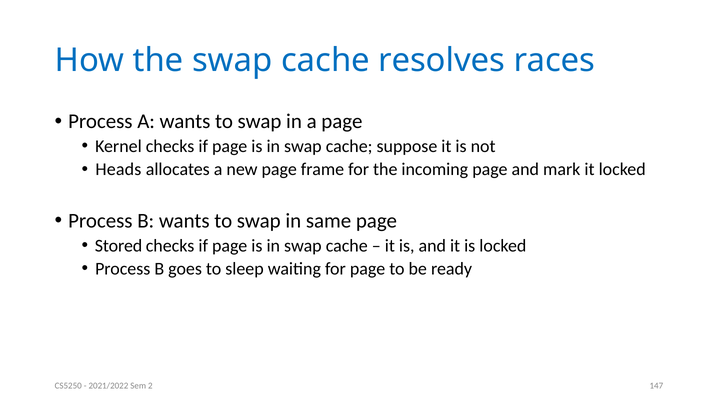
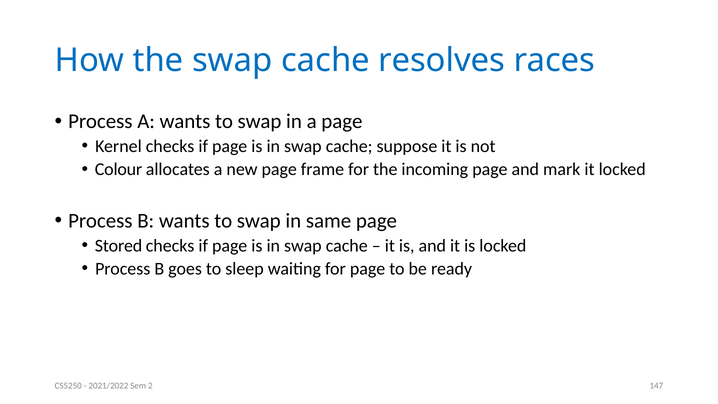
Heads: Heads -> Colour
